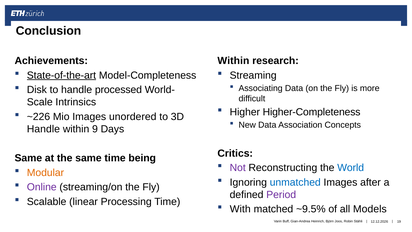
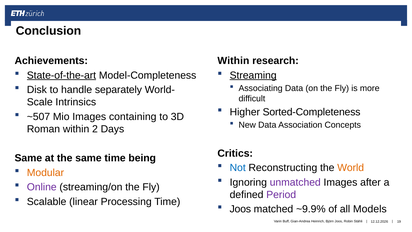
Streaming underline: none -> present
processed: processed -> separately
Higher-Completeness: Higher-Completeness -> Sorted-Completeness
~226: ~226 -> ~507
unordered: unordered -> containing
Handle at (43, 129): Handle -> Roman
9: 9 -> 2
Not colour: purple -> blue
World colour: blue -> orange
unmatched colour: blue -> purple
With at (240, 209): With -> Joos
~9.5%: ~9.5% -> ~9.9%
